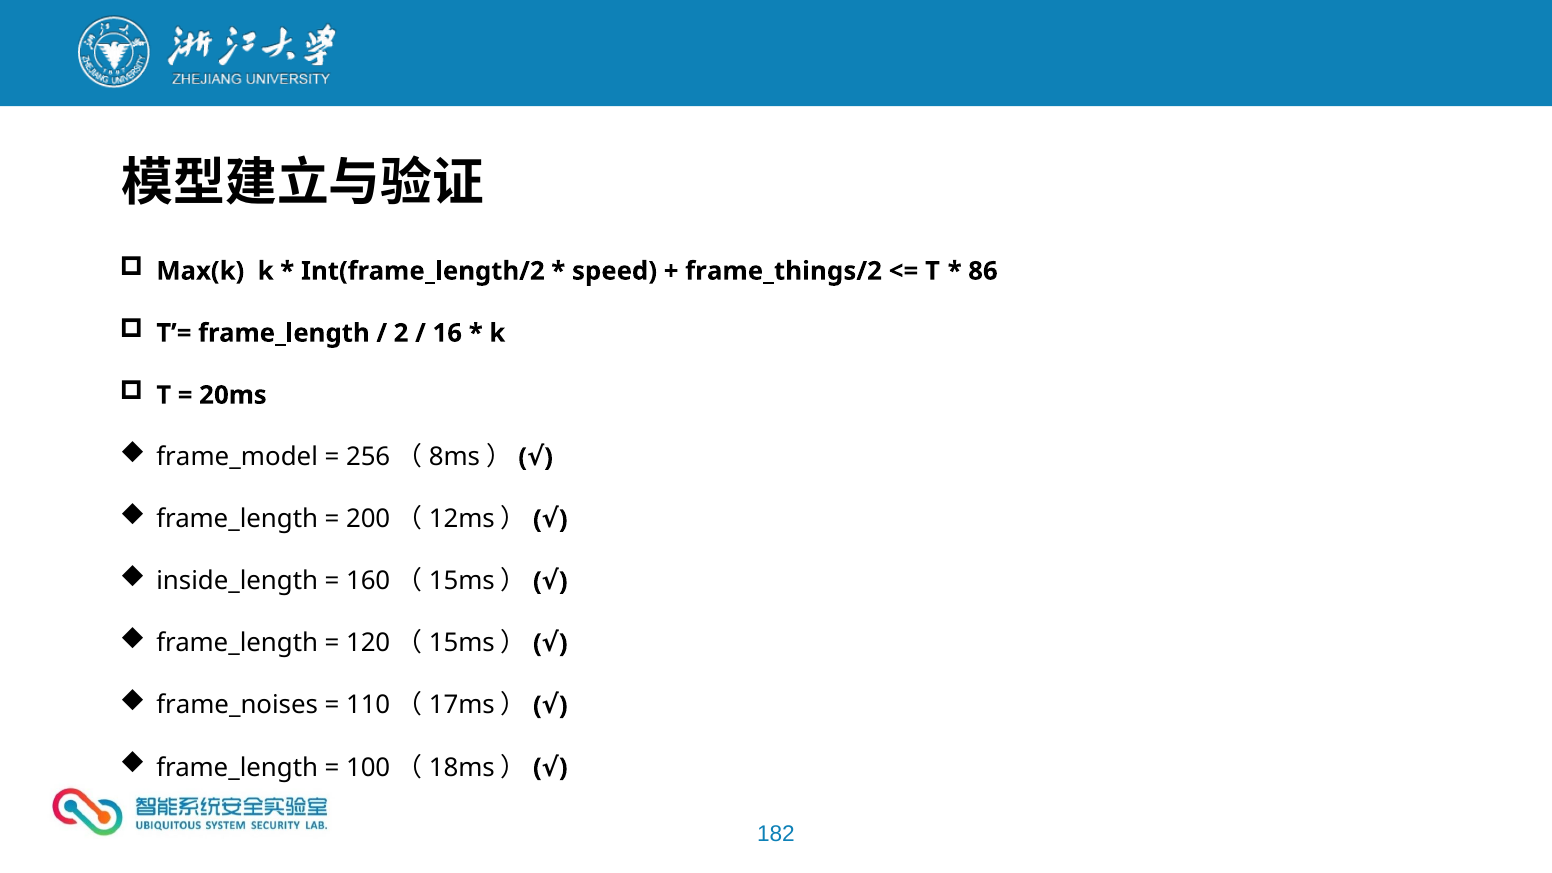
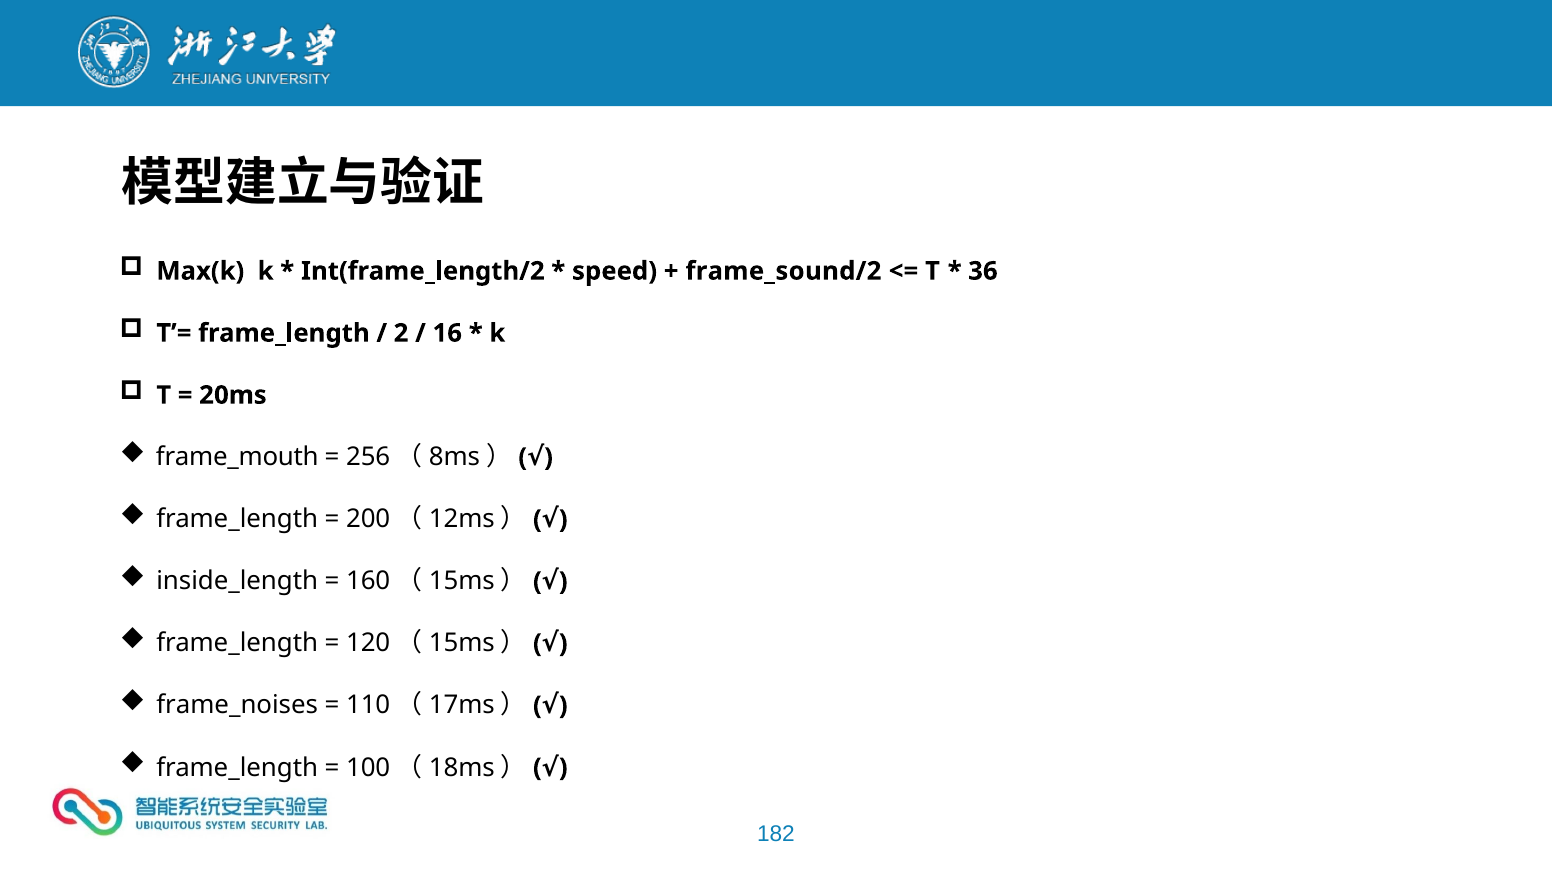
frame_things/2: frame_things/2 -> frame_sound/2
86: 86 -> 36
frame_model: frame_model -> frame_mouth
